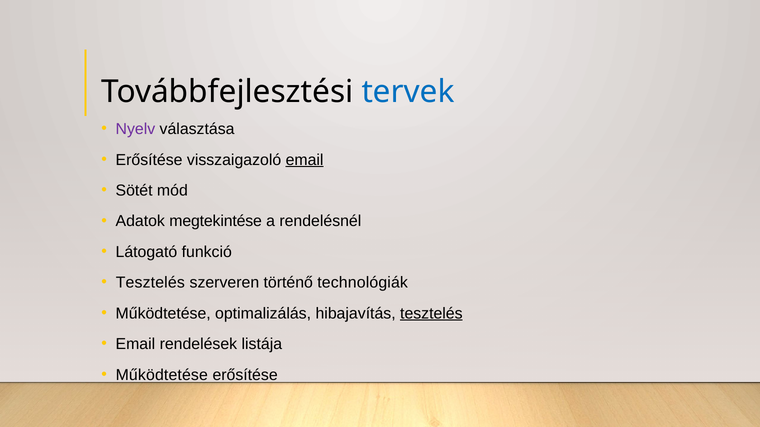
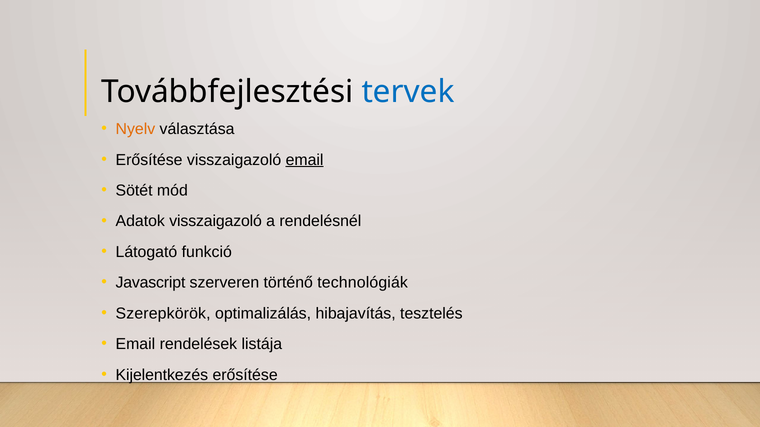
Nyelv colour: purple -> orange
Adatok megtekintése: megtekintése -> visszaigazoló
Tesztelés at (150, 283): Tesztelés -> Javascript
Működtetése at (163, 314): Működtetése -> Szerepkörök
tesztelés at (431, 314) underline: present -> none
Működtetése at (162, 375): Működtetése -> Kijelentkezés
